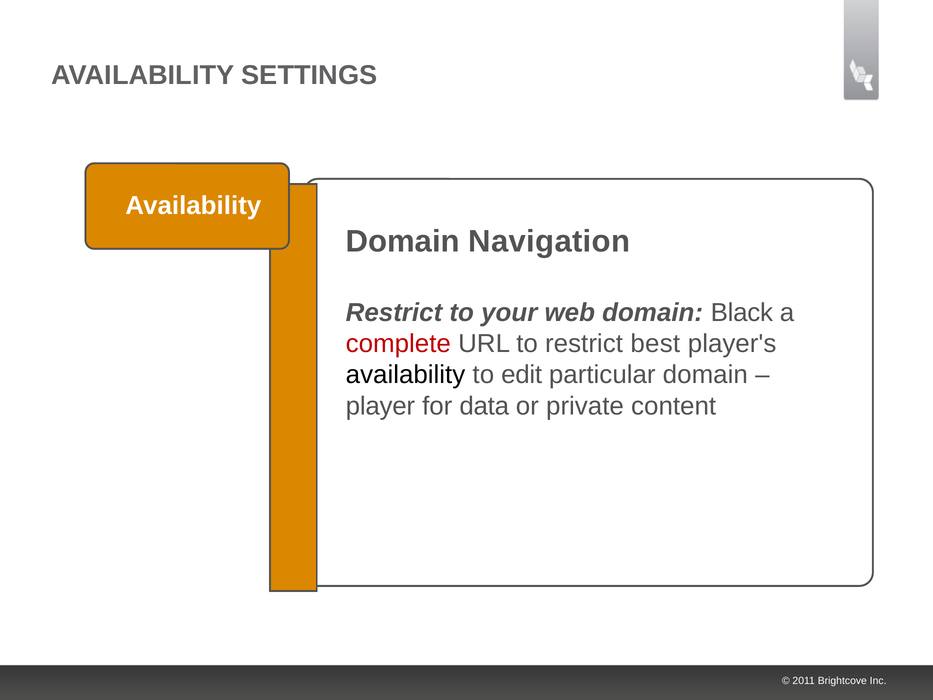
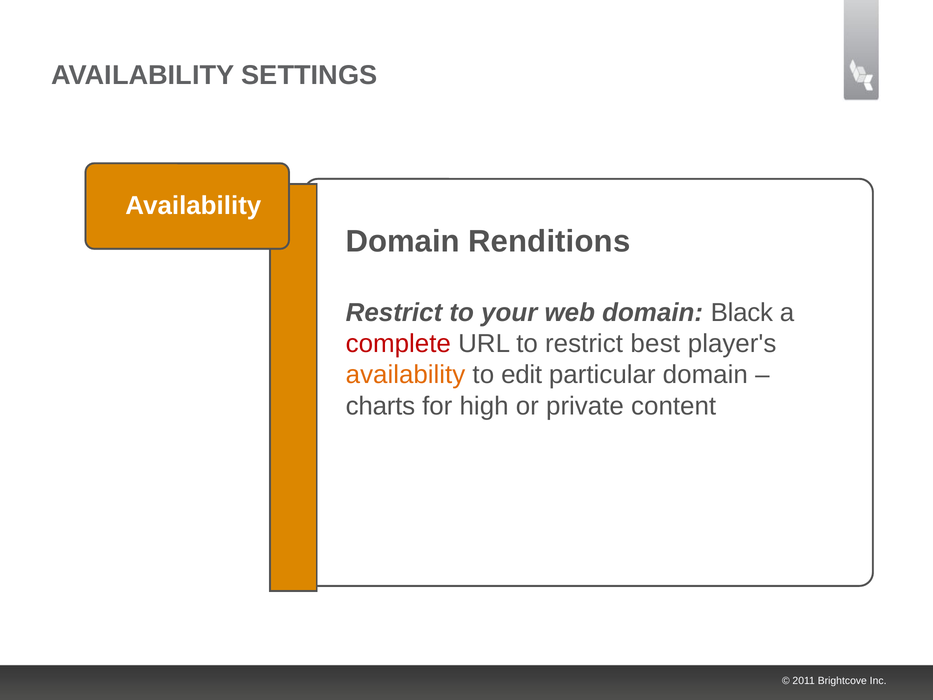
Navigation: Navigation -> Renditions
availability at (405, 375) colour: black -> orange
player: player -> charts
data: data -> high
